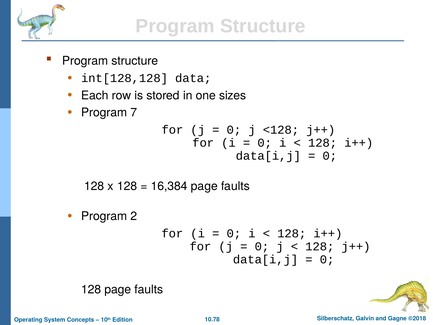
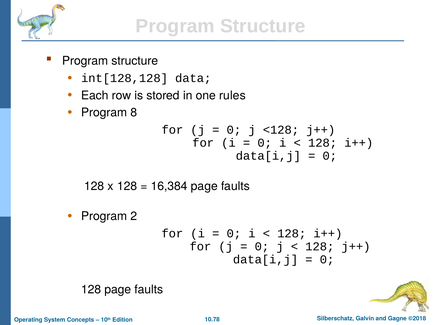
sizes: sizes -> rules
7: 7 -> 8
